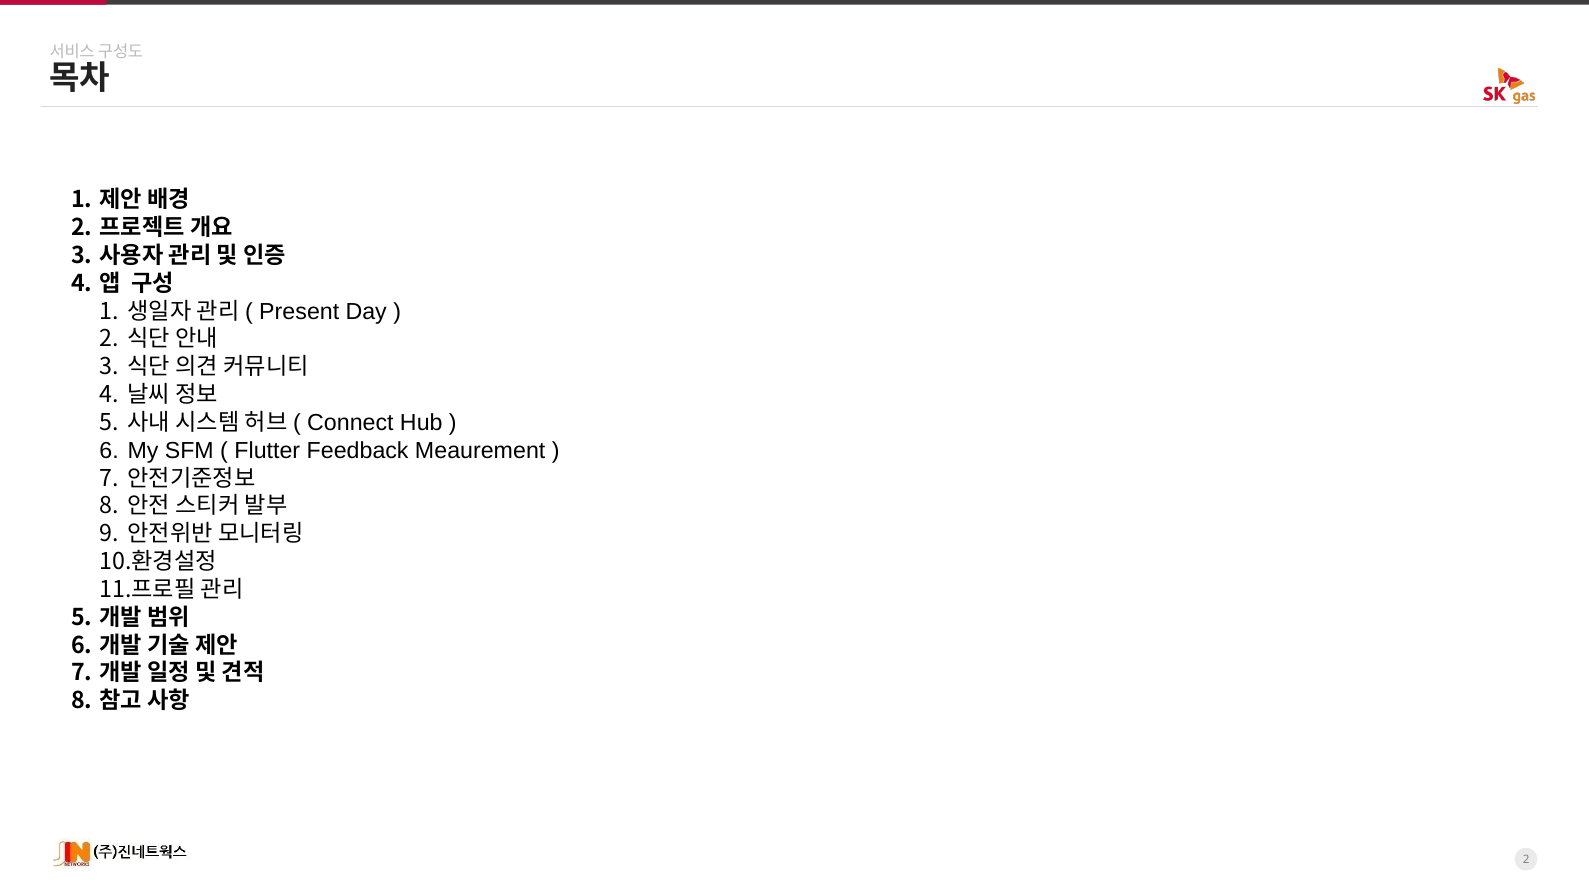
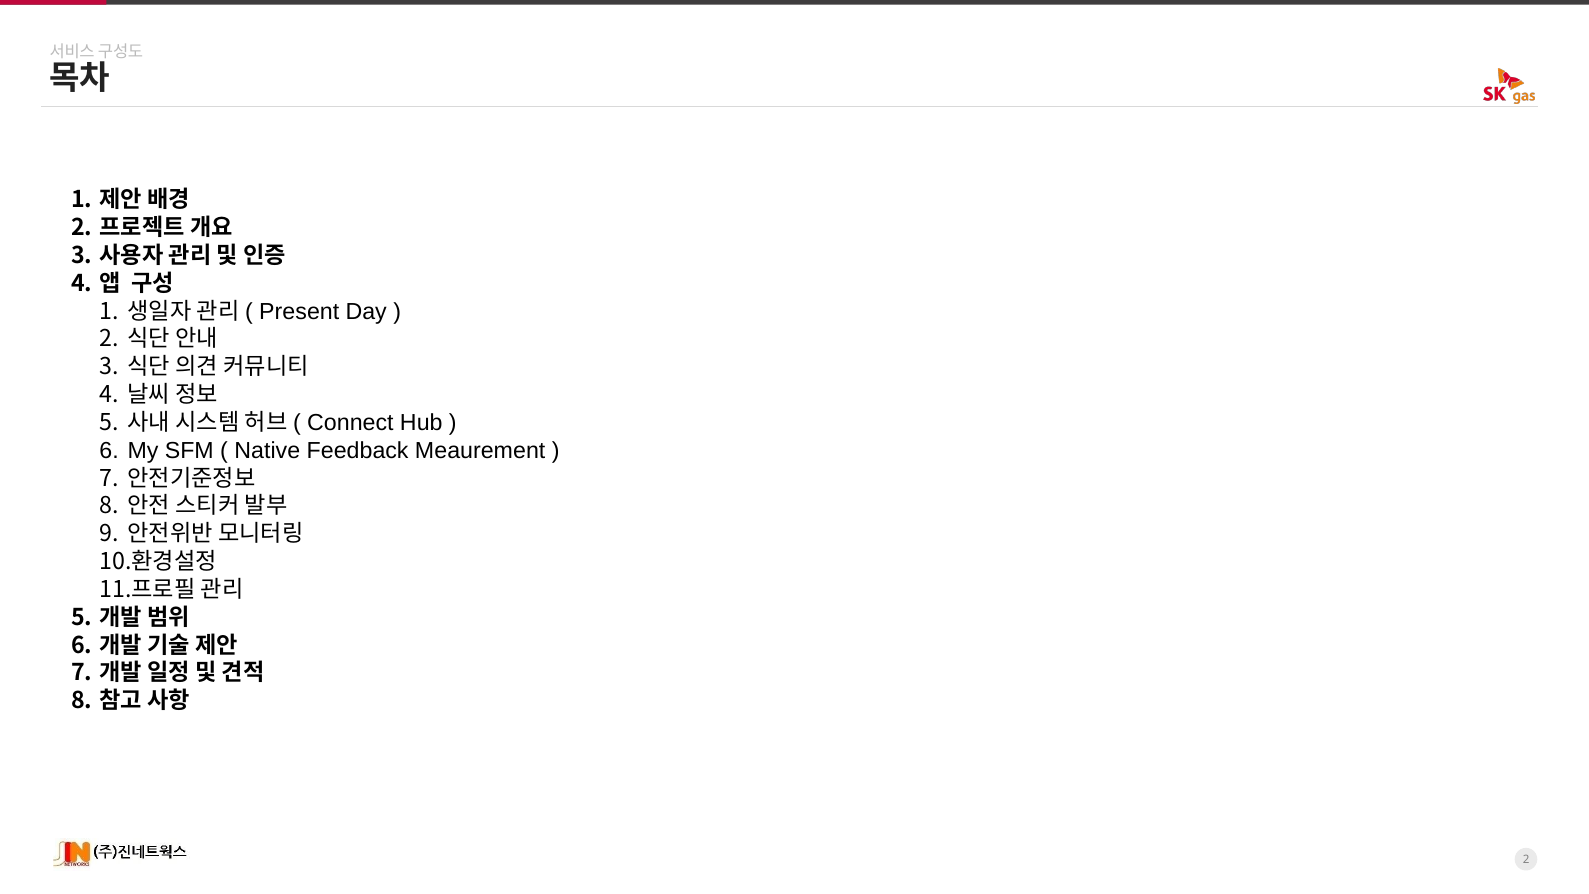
Flutter: Flutter -> Native
